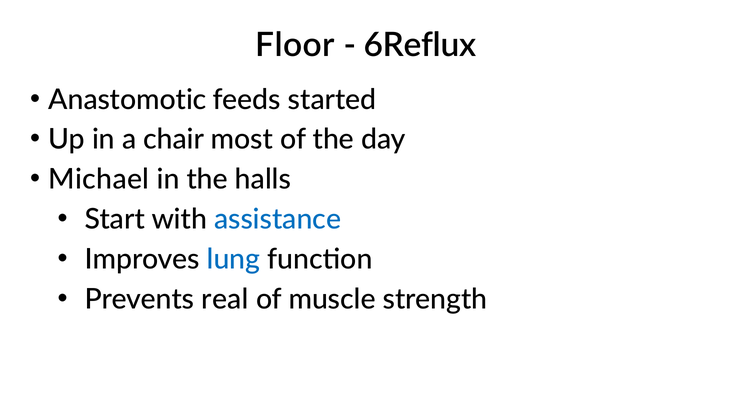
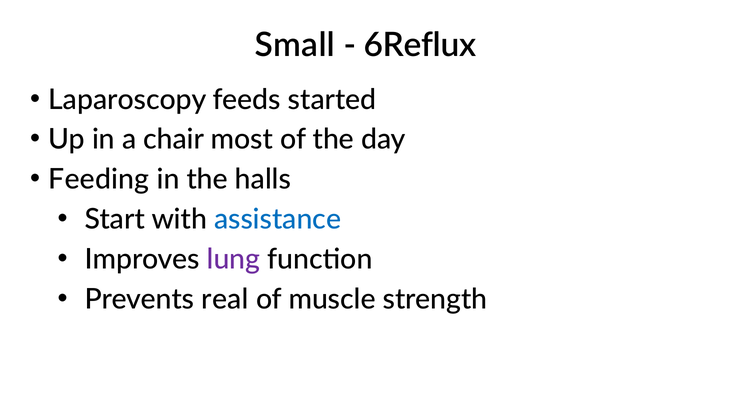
Floor: Floor -> Small
Anastomotic: Anastomotic -> Laparoscopy
Michael: Michael -> Feeding
lung colour: blue -> purple
